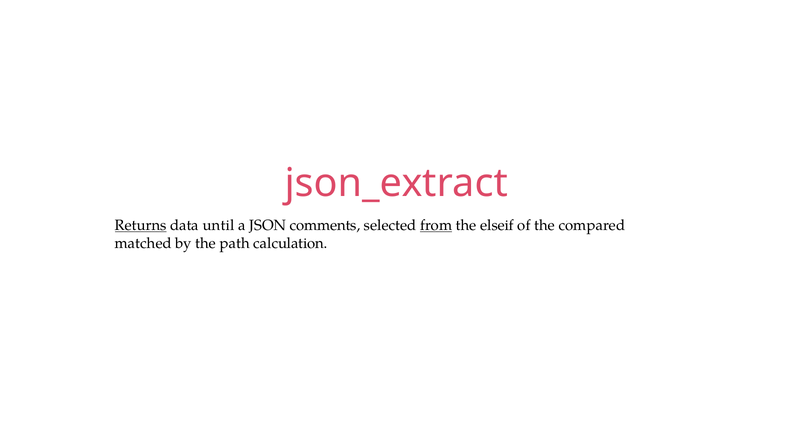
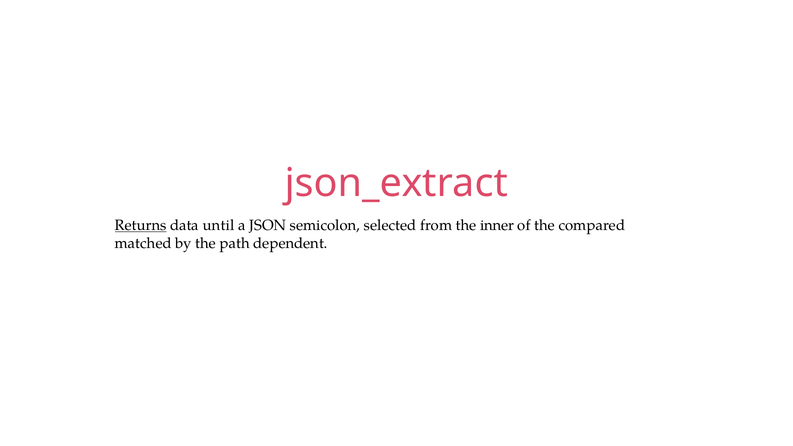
comments: comments -> semicolon
from underline: present -> none
elseif: elseif -> inner
calculation: calculation -> dependent
